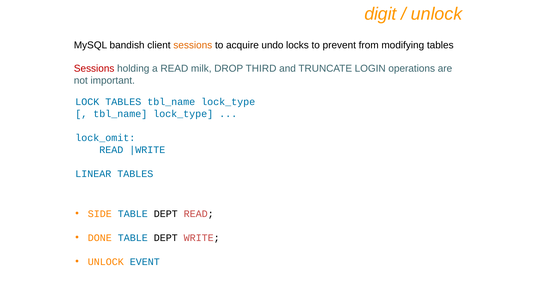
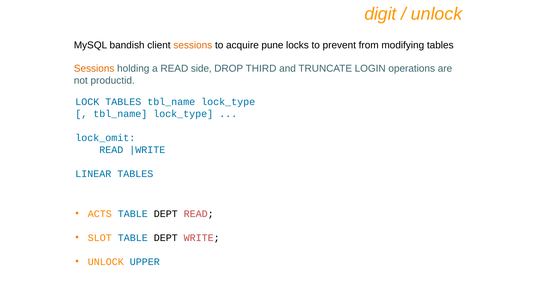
undo: undo -> pune
Sessions at (94, 69) colour: red -> orange
milk: milk -> side
important: important -> productid
SIDE: SIDE -> ACTS
DONE: DONE -> SLOT
EVENT: EVENT -> UPPER
